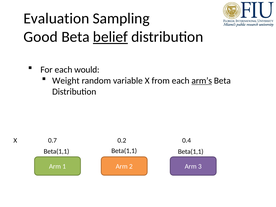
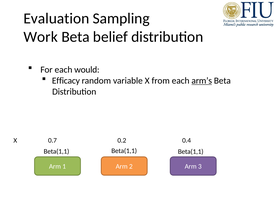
Good: Good -> Work
belief underline: present -> none
Weight: Weight -> Efficacy
